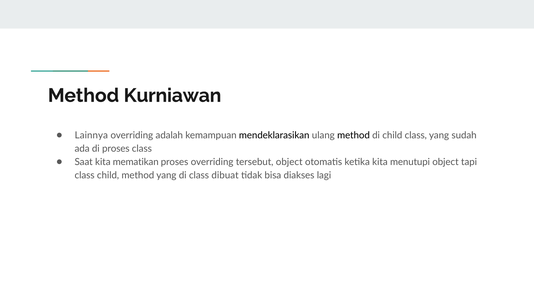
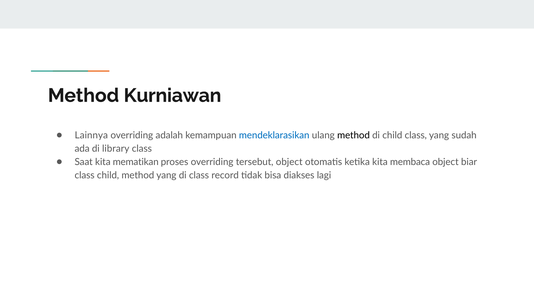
mendeklarasikan colour: black -> blue
di proses: proses -> library
menutupi: menutupi -> membaca
tapi: tapi -> biar
dibuat: dibuat -> record
